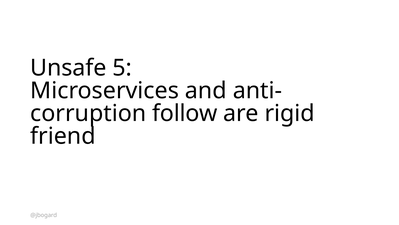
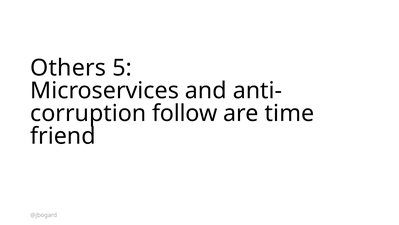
Unsafe: Unsafe -> Others
rigid: rigid -> time
